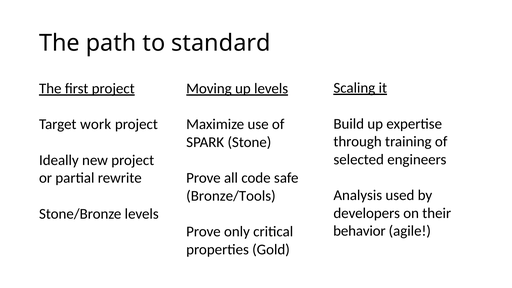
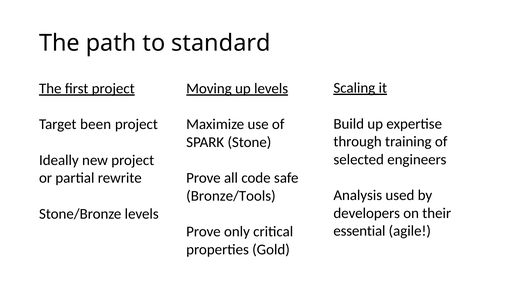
work: work -> been
behavior: behavior -> essential
